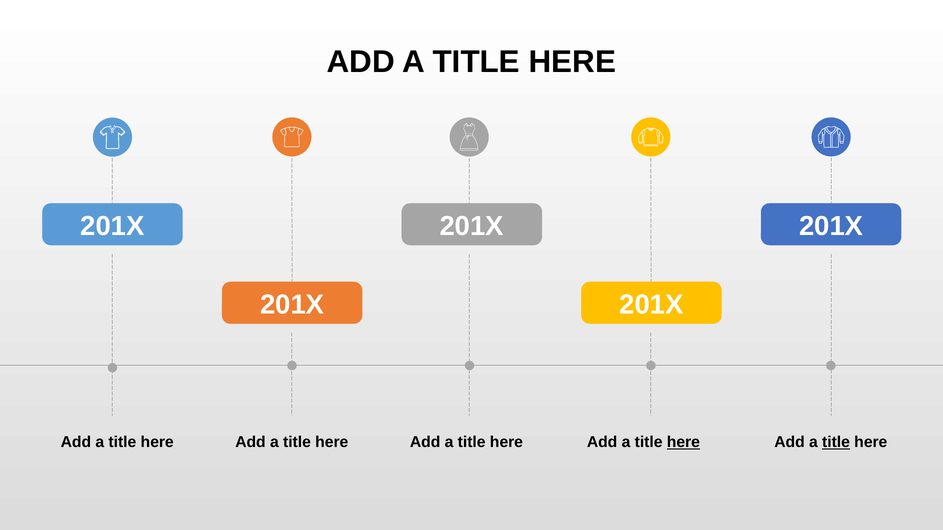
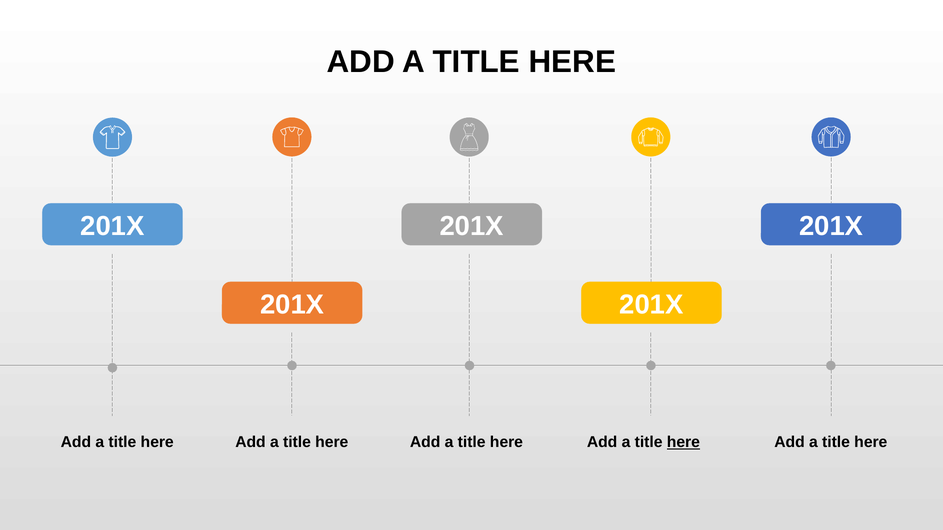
title at (836, 442) underline: present -> none
